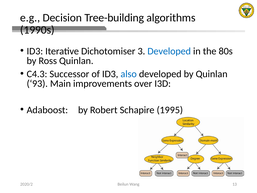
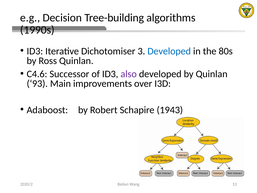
C4.3: C4.3 -> C4.6
also colour: blue -> purple
1995: 1995 -> 1943
